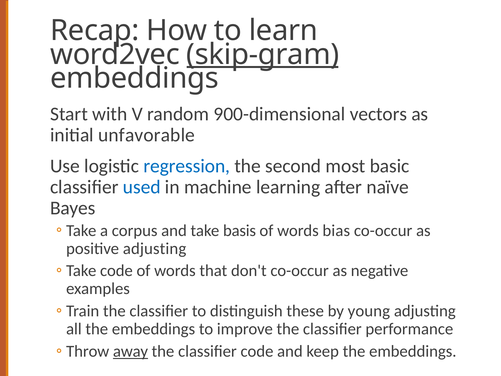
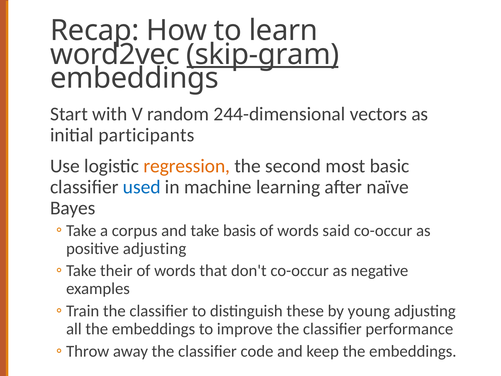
900-dimensional: 900-dimensional -> 244-dimensional
unfavorable: unfavorable -> participants
regression colour: blue -> orange
bias: bias -> said
code at (116, 271): code -> their
away underline: present -> none
